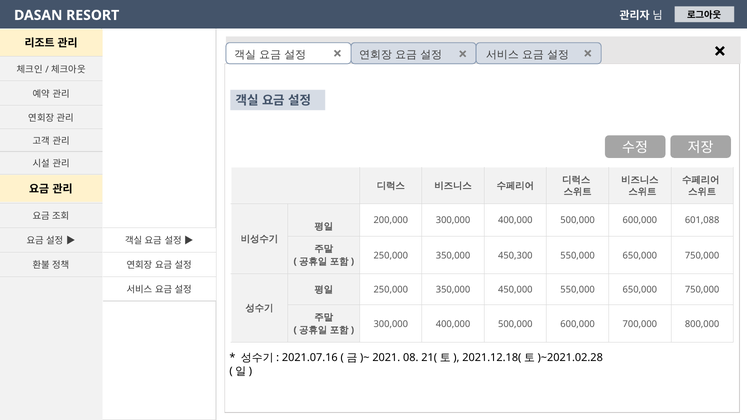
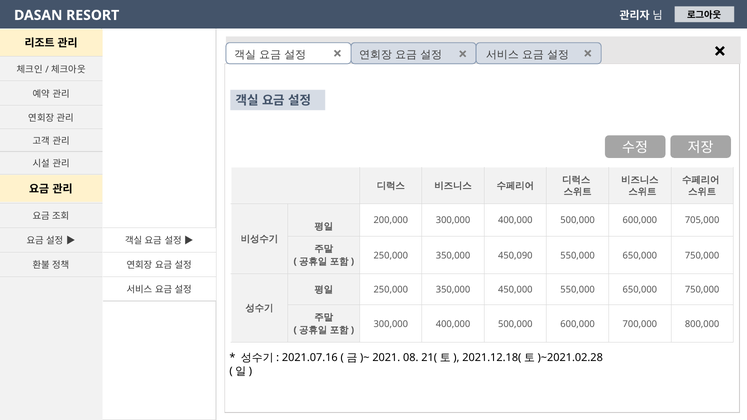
601,088: 601,088 -> 705,000
450,300: 450,300 -> 450,090
